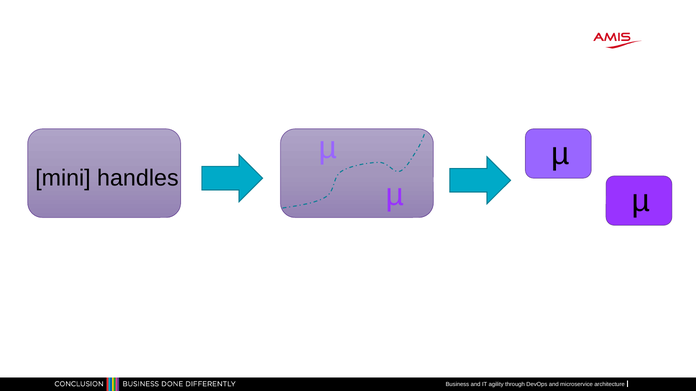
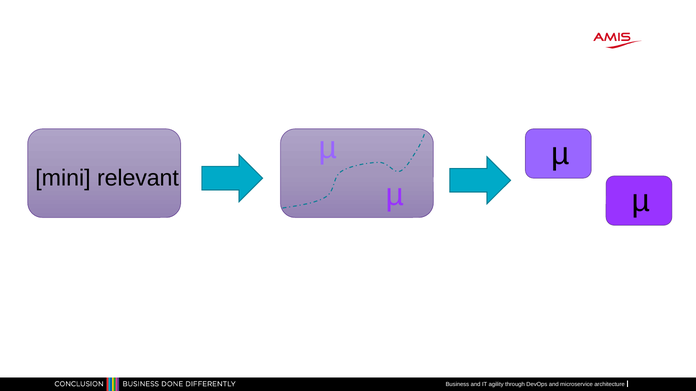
handles: handles -> relevant
